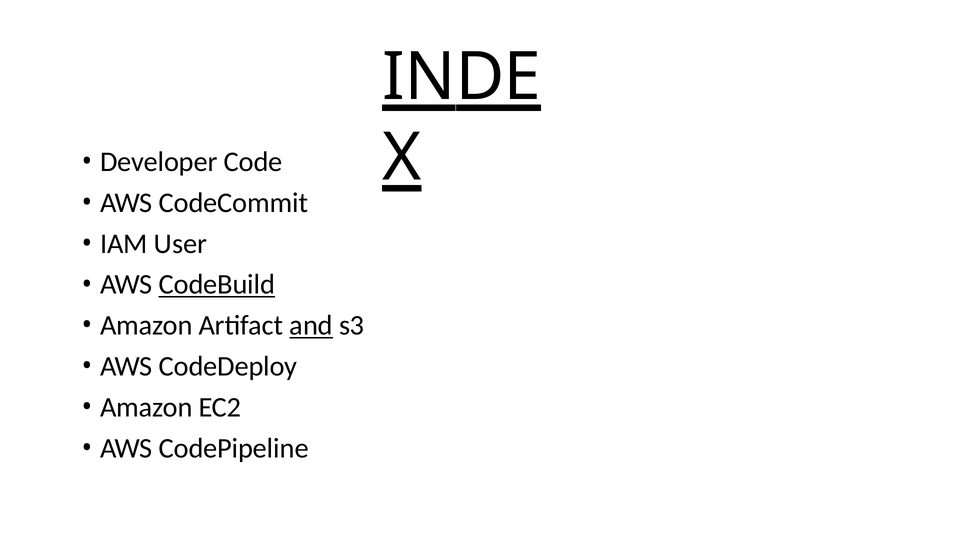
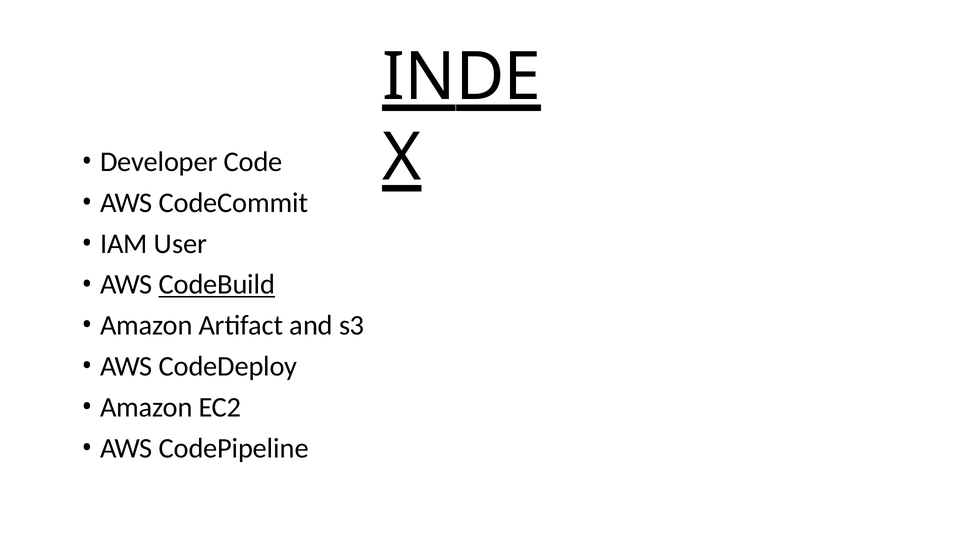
and underline: present -> none
